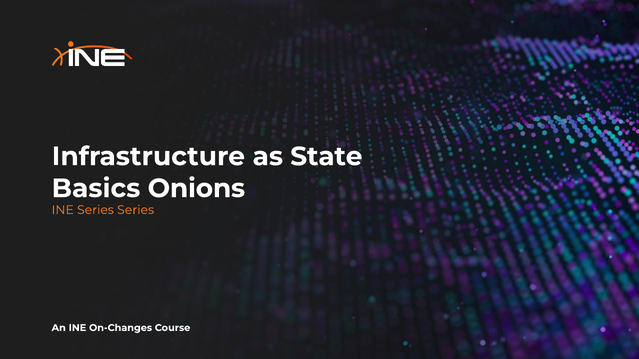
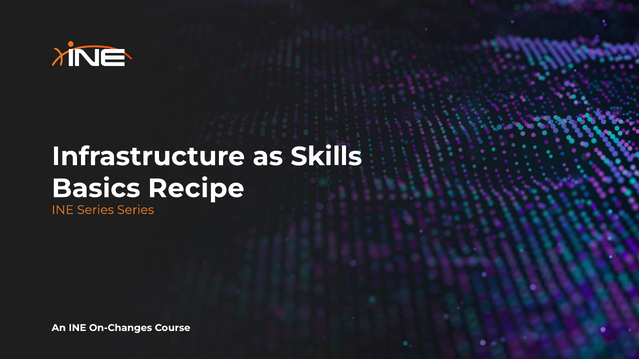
State: State -> Skills
Onions: Onions -> Recipe
